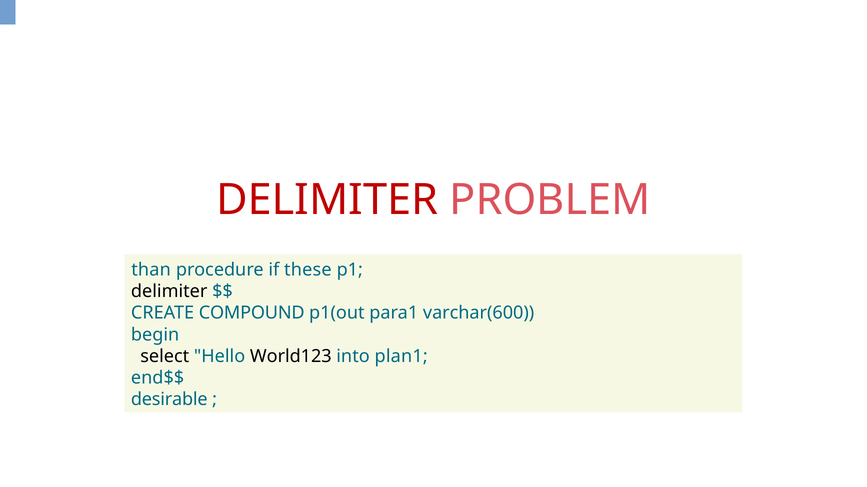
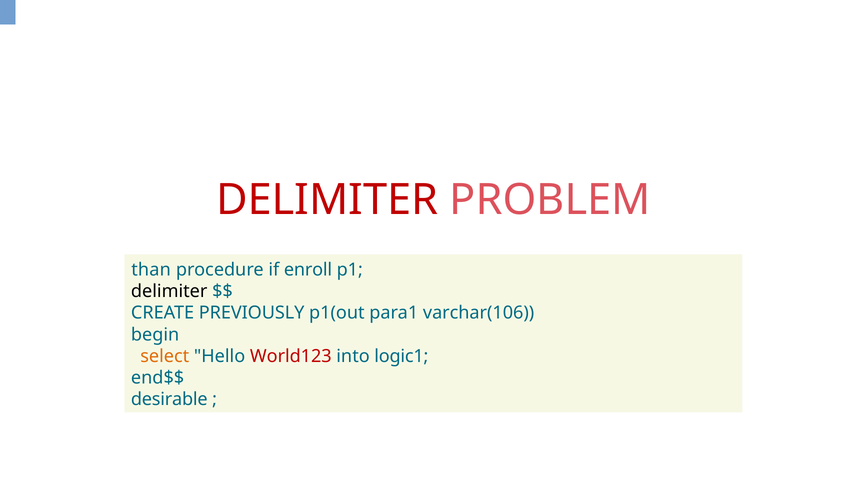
these: these -> enroll
COMPOUND: COMPOUND -> PREVIOUSLY
varchar(600: varchar(600 -> varchar(106
select colour: black -> orange
World123 colour: black -> red
plan1: plan1 -> logic1
